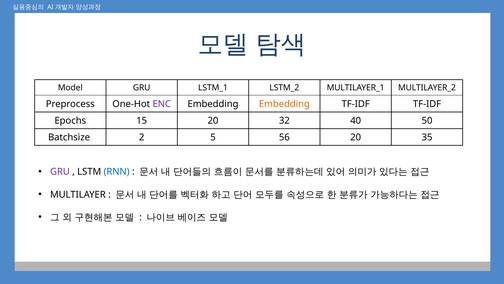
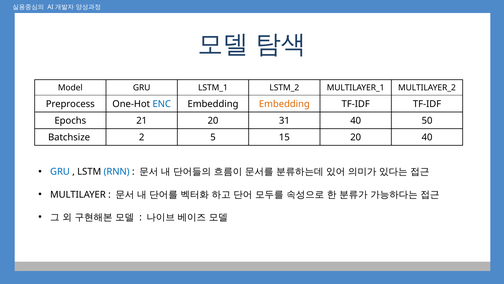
ENC colour: purple -> blue
15: 15 -> 21
32: 32 -> 31
56: 56 -> 15
20 35: 35 -> 40
GRU at (60, 172) colour: purple -> blue
